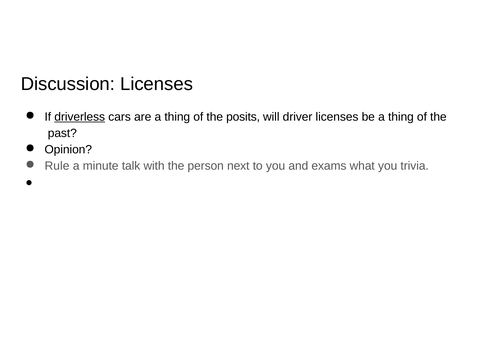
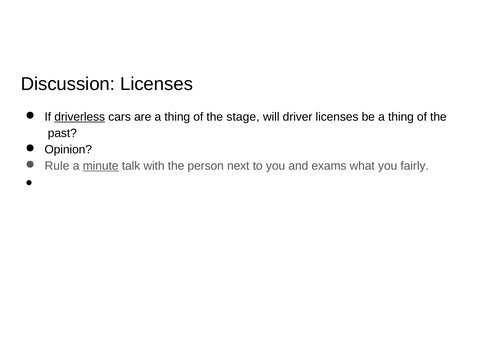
posits: posits -> stage
minute underline: none -> present
trivia: trivia -> fairly
